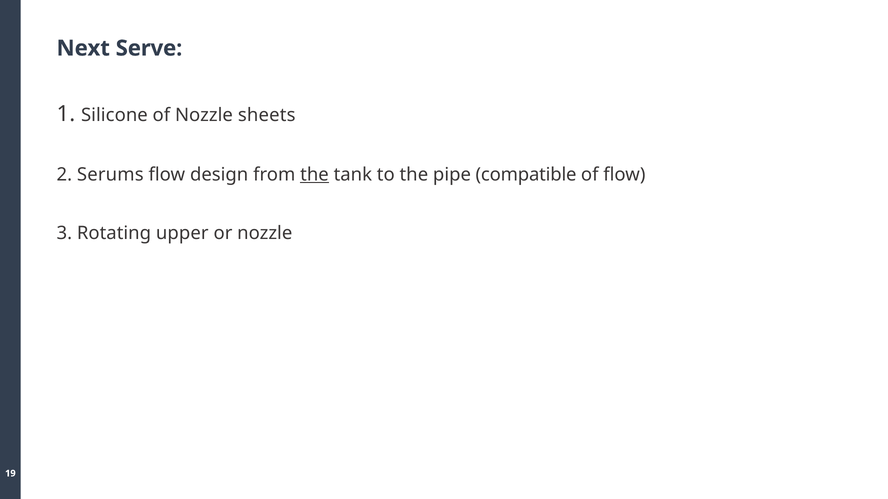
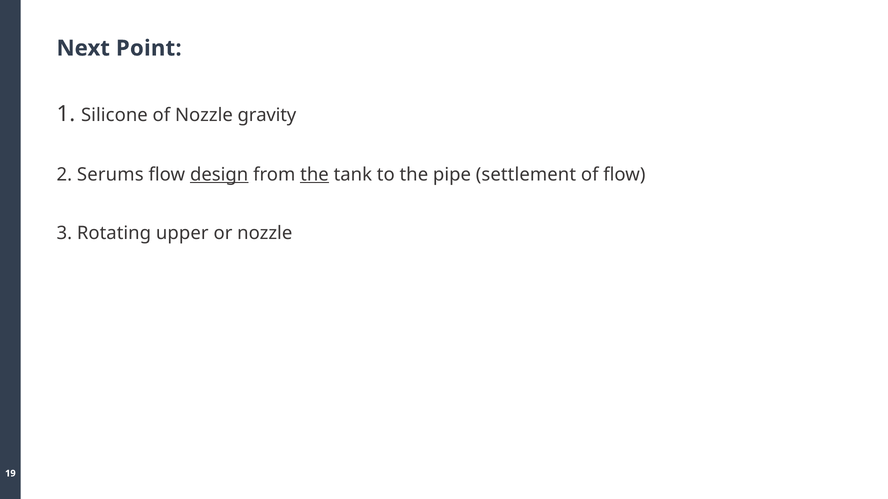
Serve: Serve -> Point
sheets: sheets -> gravity
design underline: none -> present
compatible: compatible -> settlement
